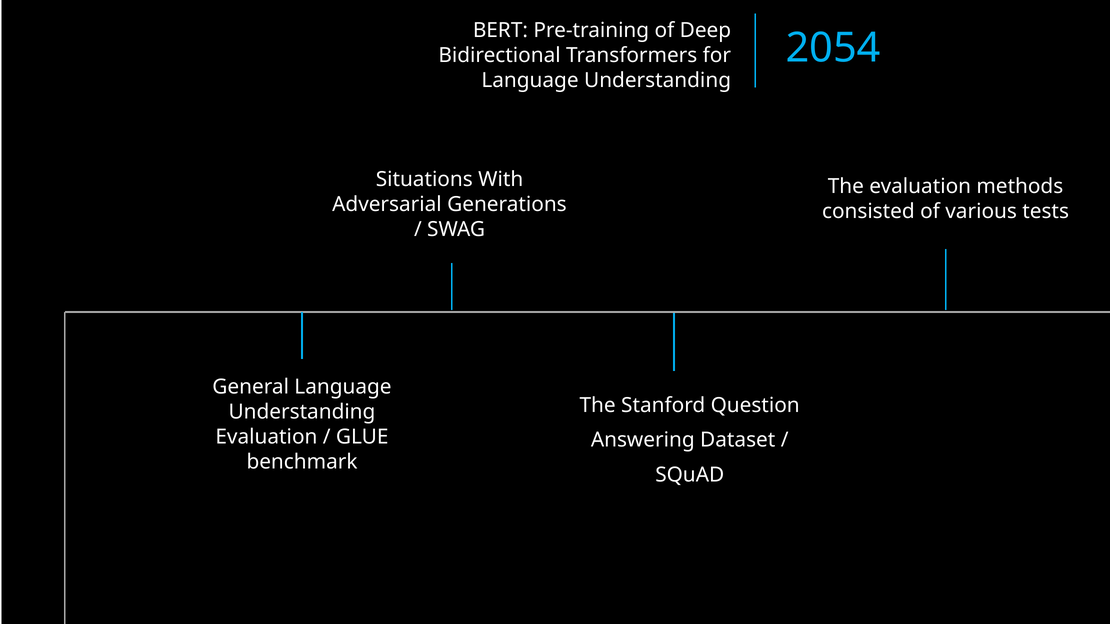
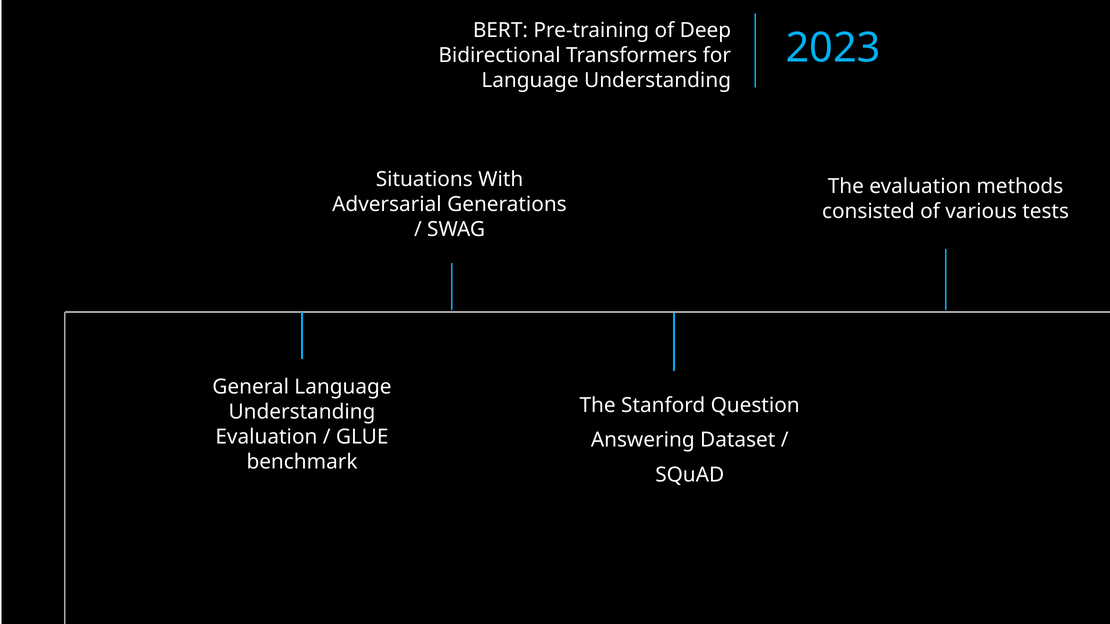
2054: 2054 -> 2023
